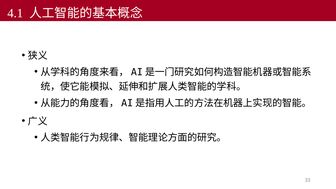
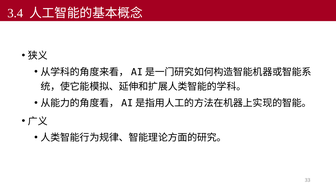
4.1: 4.1 -> 3.4
